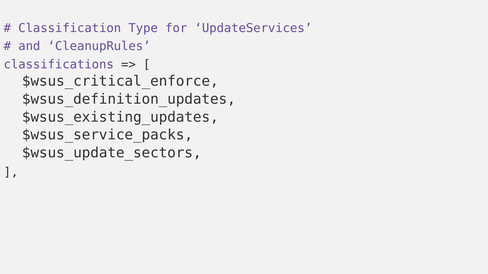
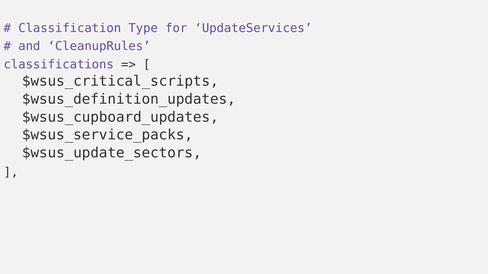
$wsus_critical_enforce: $wsus_critical_enforce -> $wsus_critical_scripts
$wsus_existing_updates: $wsus_existing_updates -> $wsus_cupboard_updates
